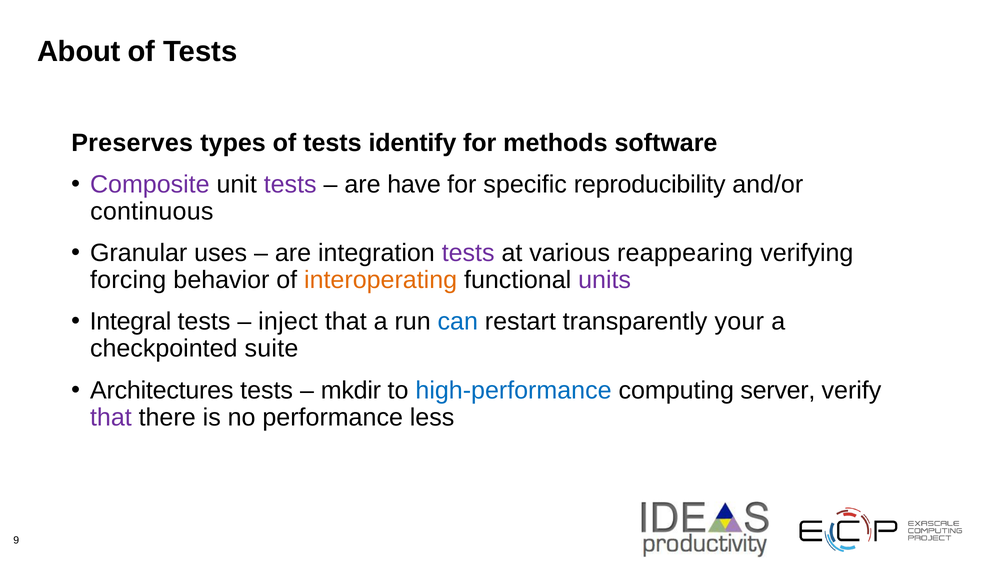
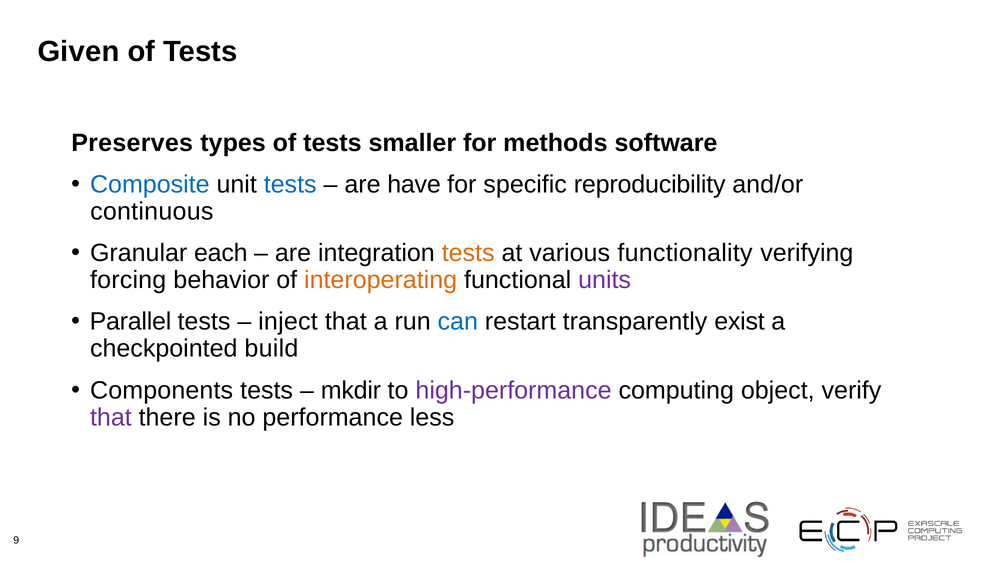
About: About -> Given
identify: identify -> smaller
Composite colour: purple -> blue
tests at (290, 184) colour: purple -> blue
uses: uses -> each
tests at (468, 253) colour: purple -> orange
reappearing: reappearing -> functionality
Integral: Integral -> Parallel
your: your -> exist
suite: suite -> build
Architectures: Architectures -> Components
high-performance colour: blue -> purple
server: server -> object
